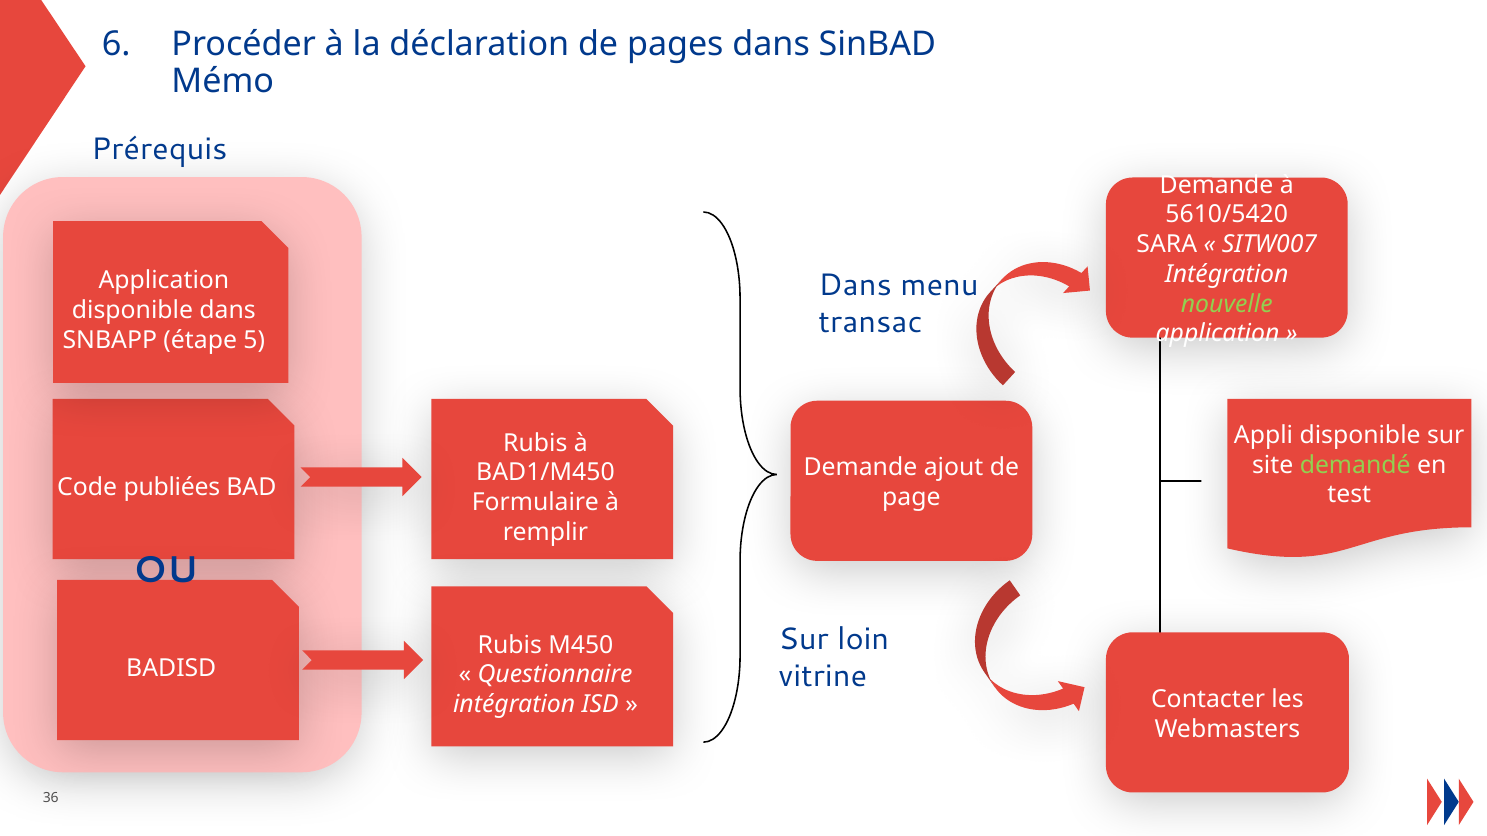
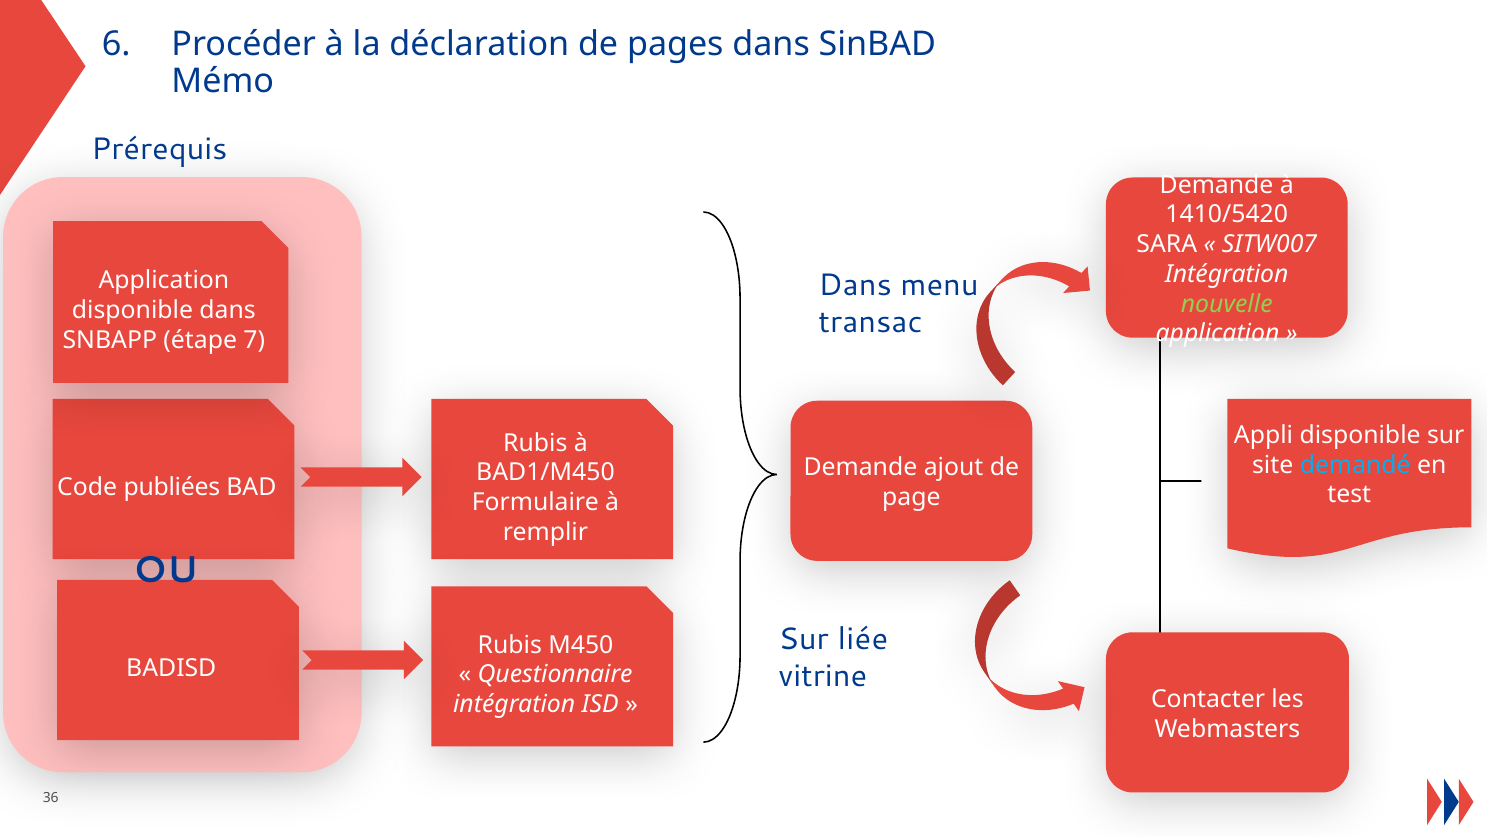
5610/5420: 5610/5420 -> 1410/5420
5: 5 -> 7
demandé colour: light green -> light blue
loin: loin -> liée
